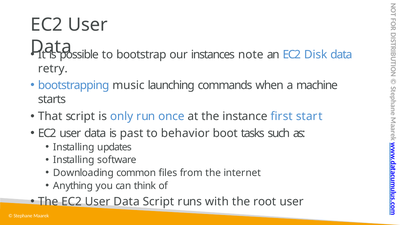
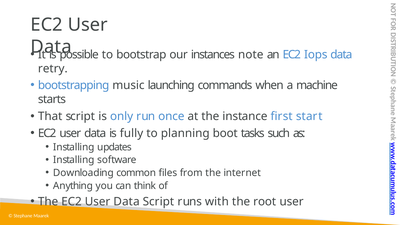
Disk: Disk -> Iops
past: past -> fully
behavior: behavior -> planning
